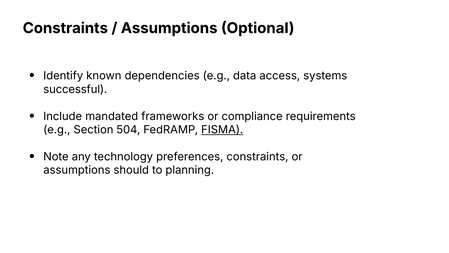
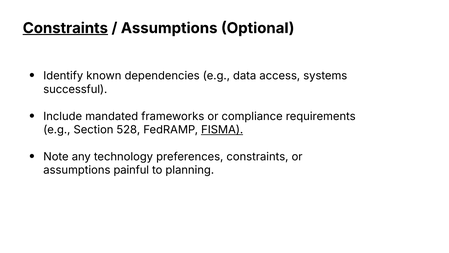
Constraints at (65, 28) underline: none -> present
504: 504 -> 528
should: should -> painful
